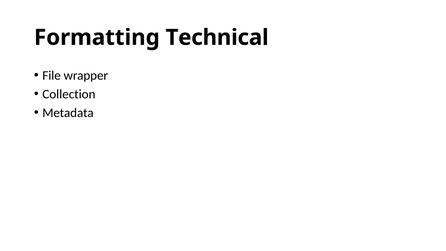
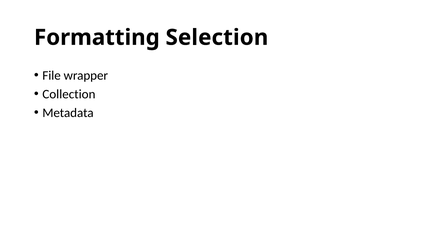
Technical: Technical -> Selection
